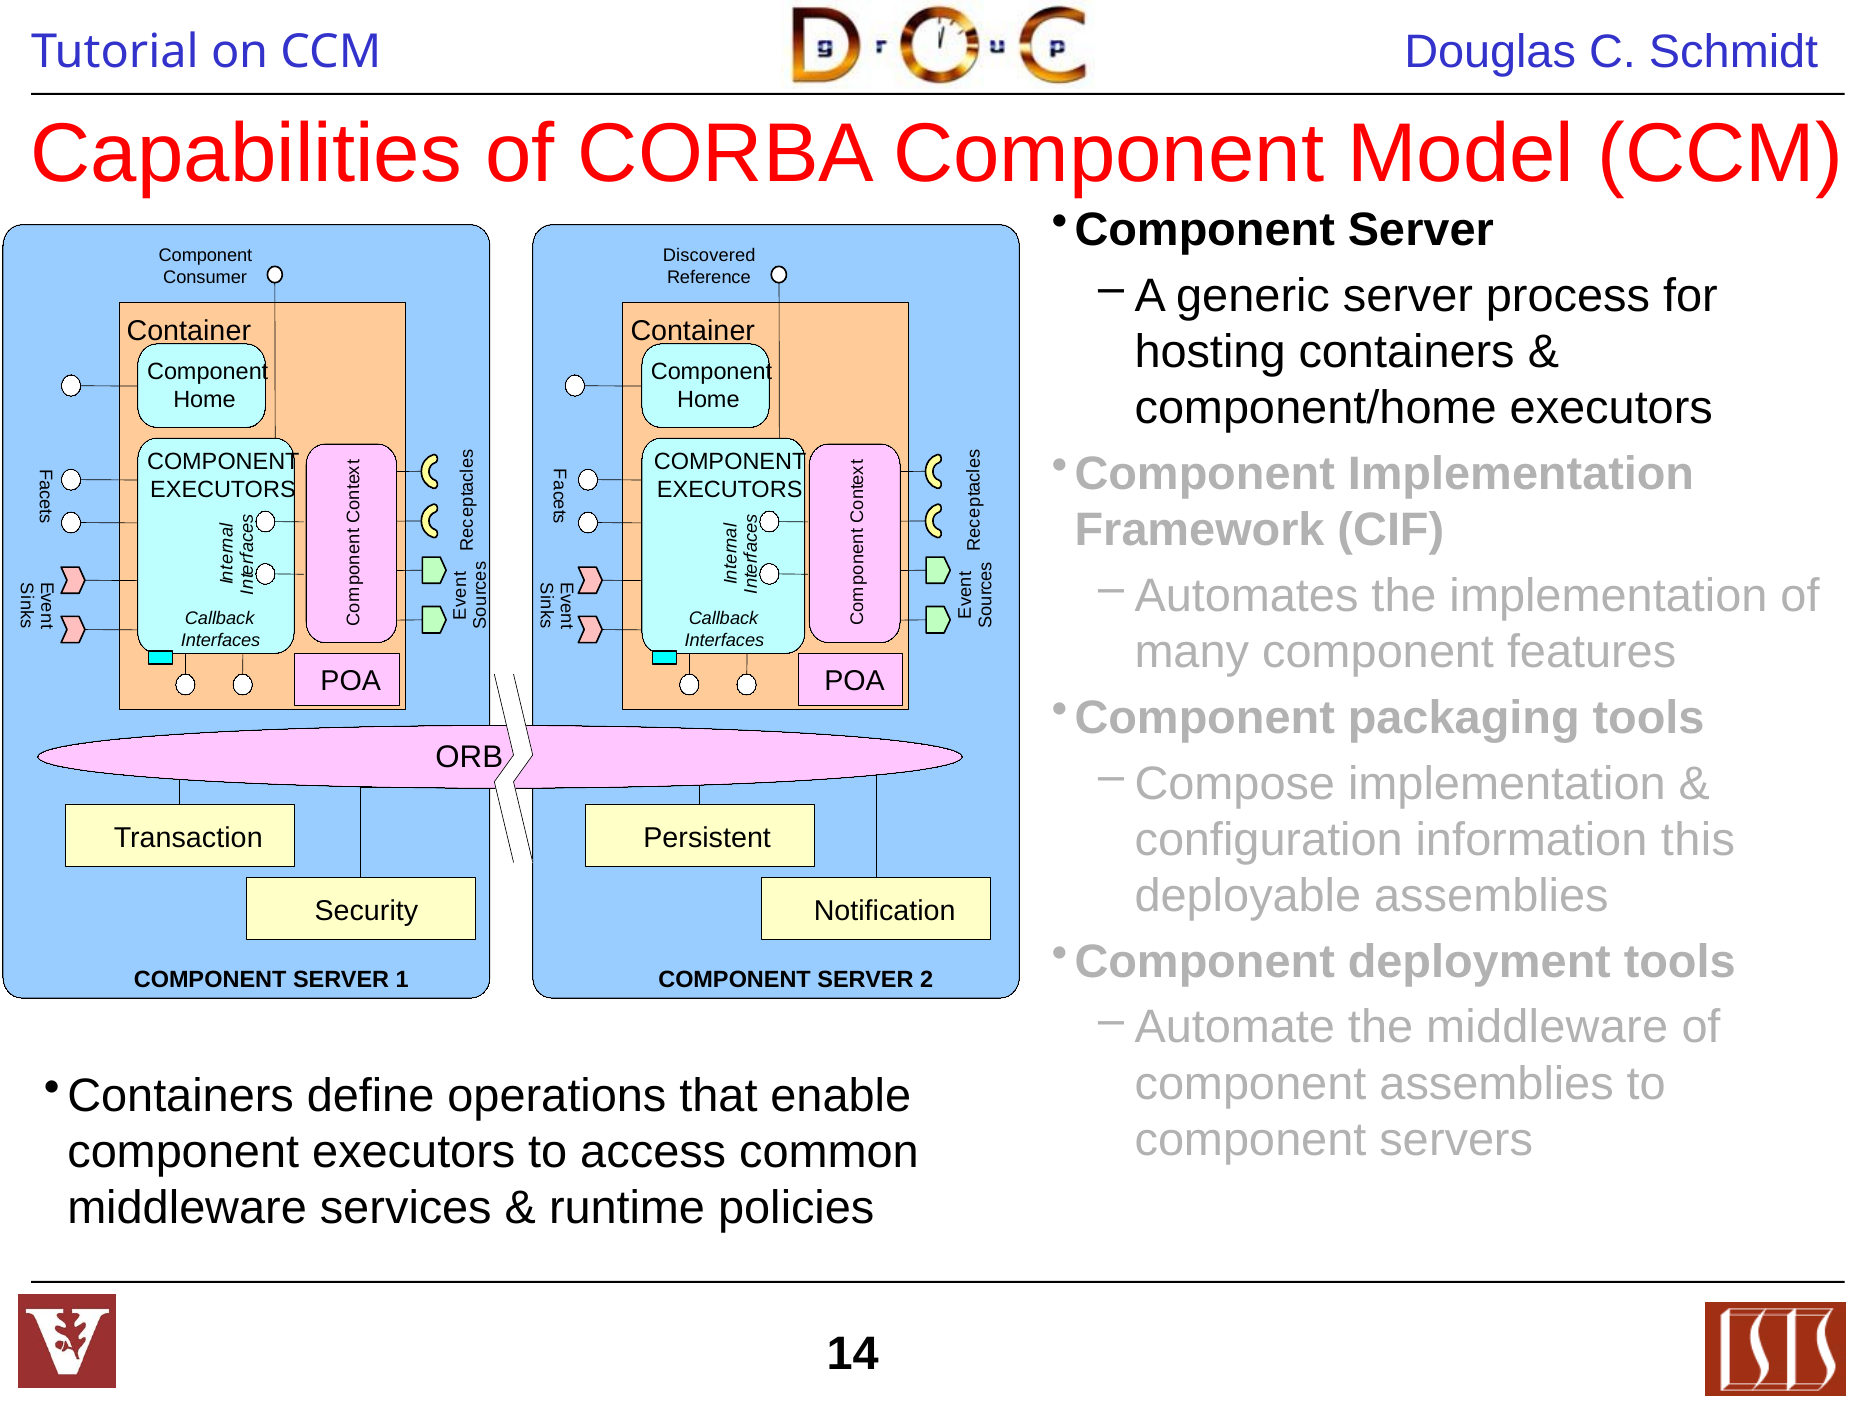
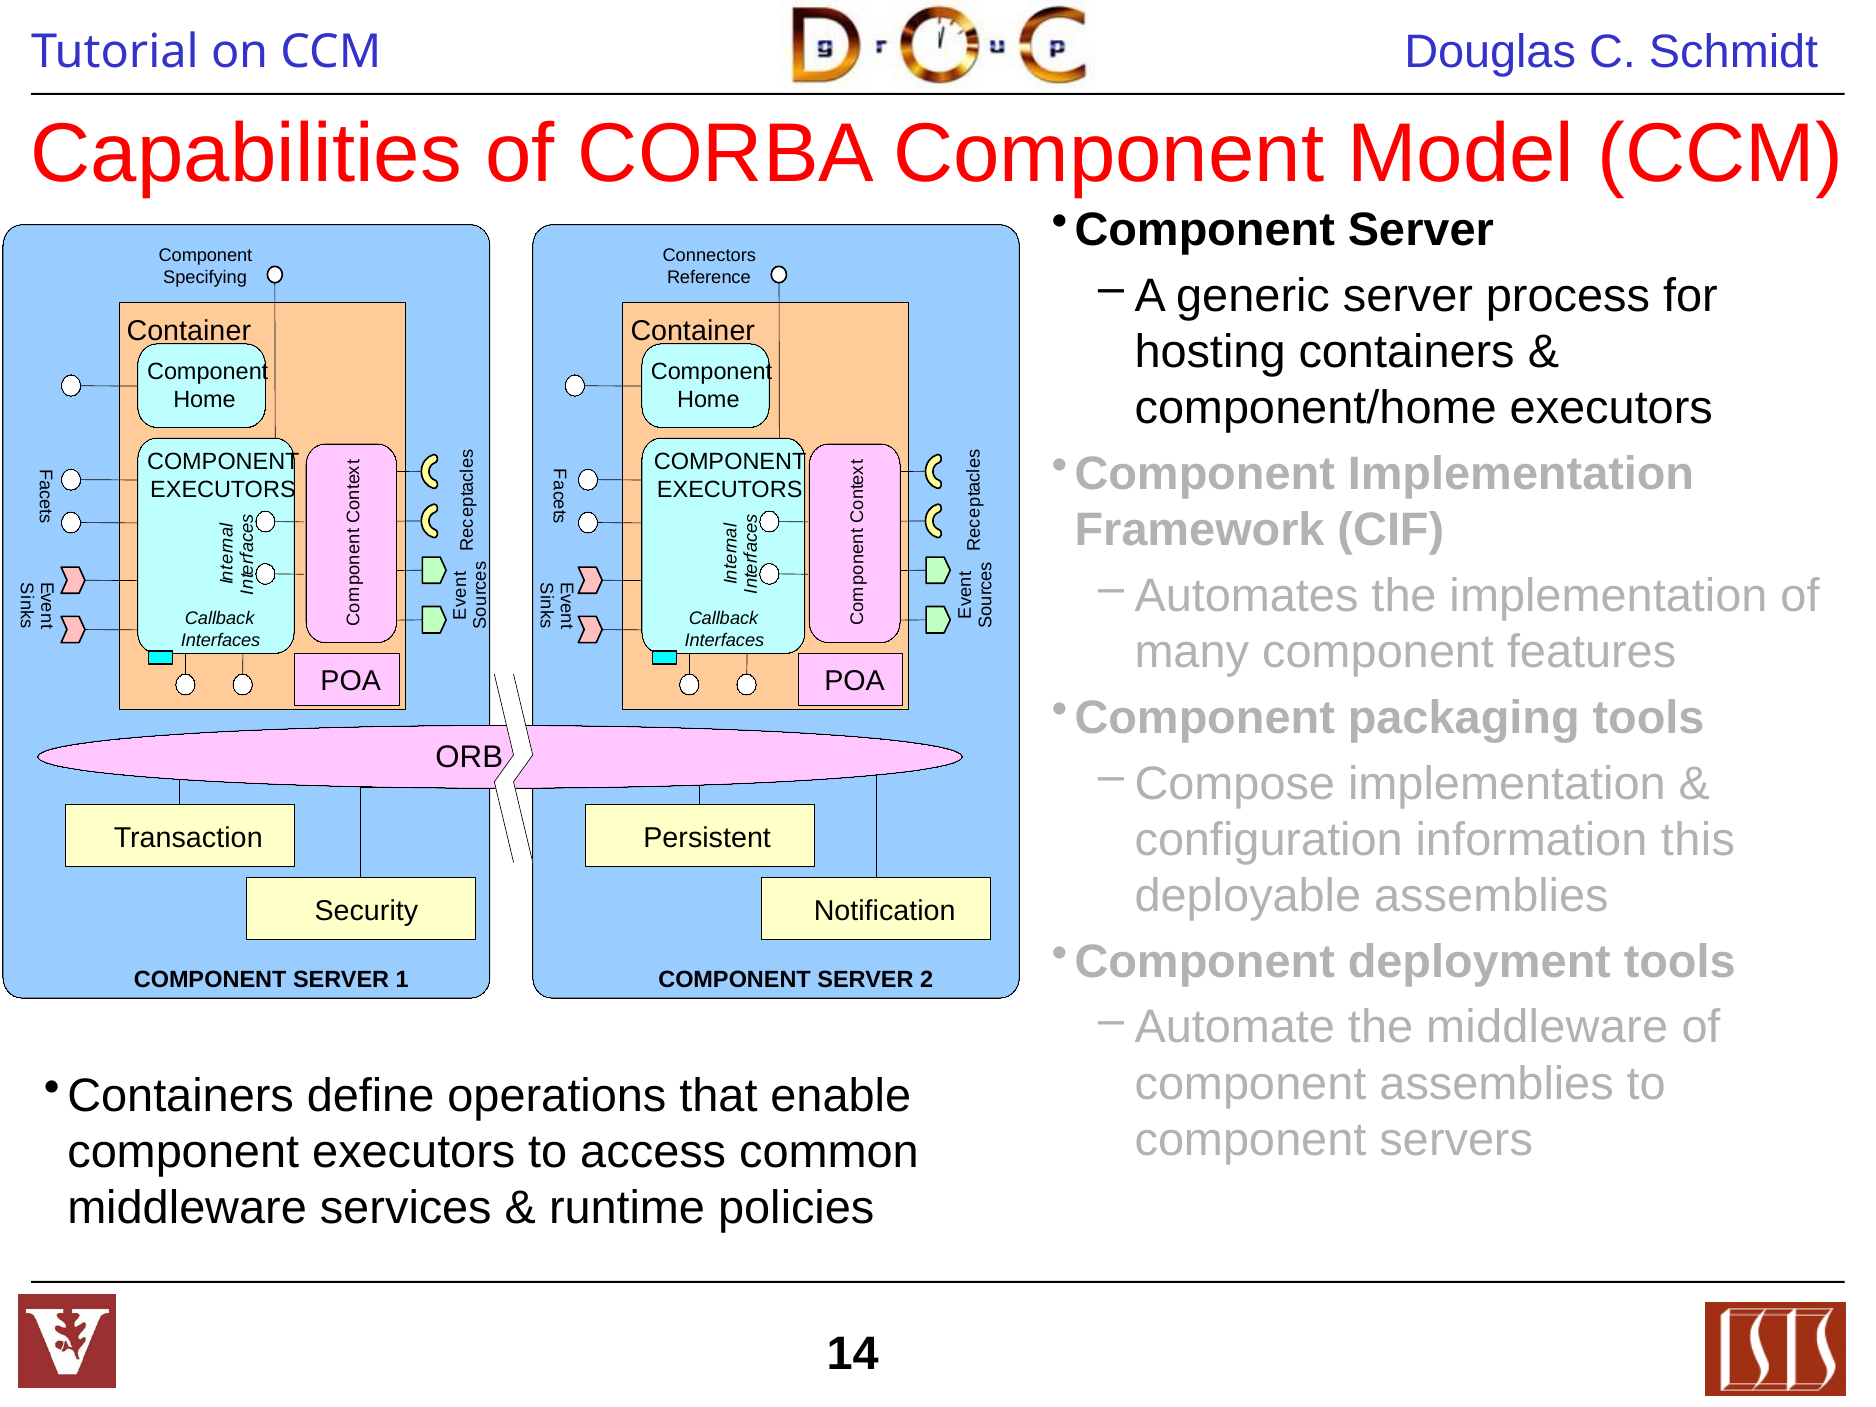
Discovered: Discovered -> Connectors
Consumer: Consumer -> Specifying
